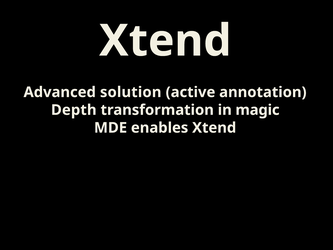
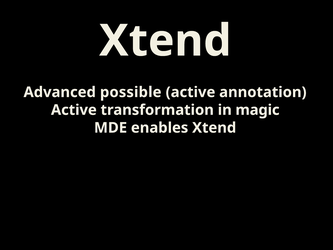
solution: solution -> possible
Depth at (74, 110): Depth -> Active
